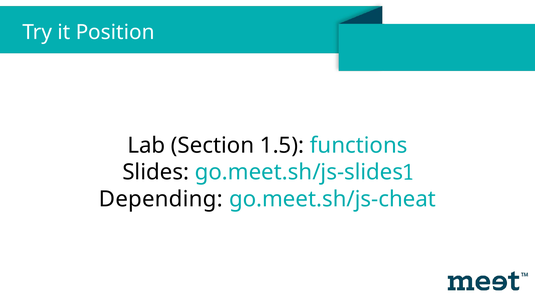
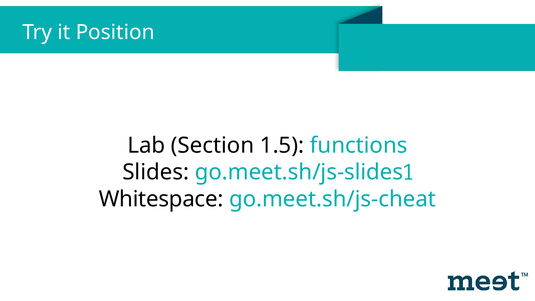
Depending: Depending -> Whitespace
